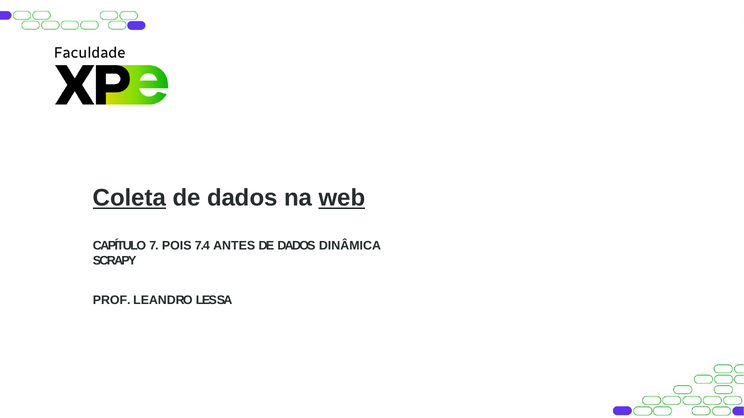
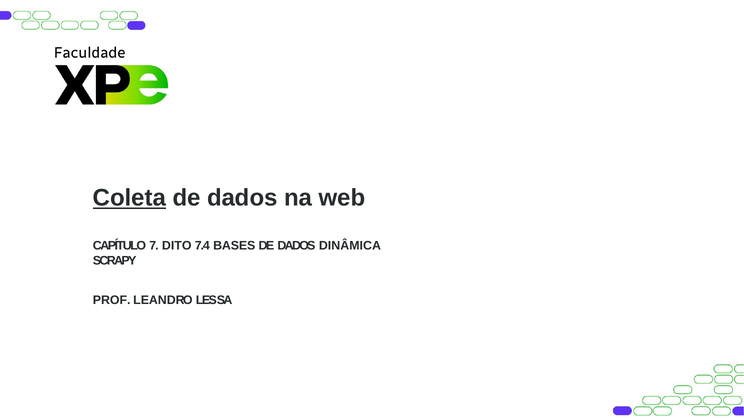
web underline: present -> none
POIS: POIS -> DITO
ANTES: ANTES -> BASES
